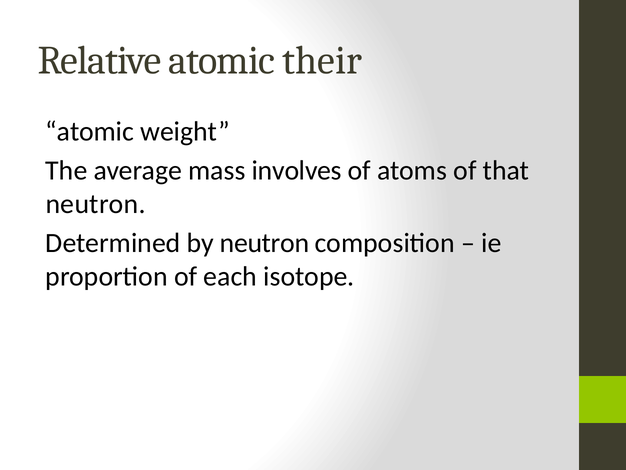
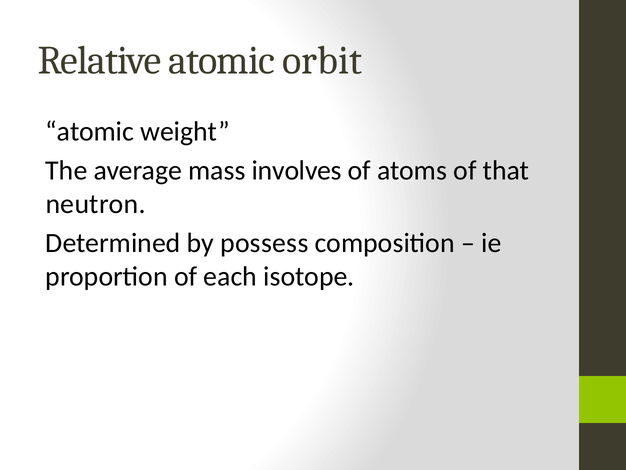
their: their -> orbit
by neutron: neutron -> possess
